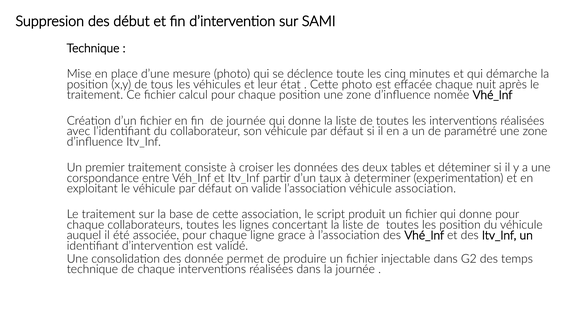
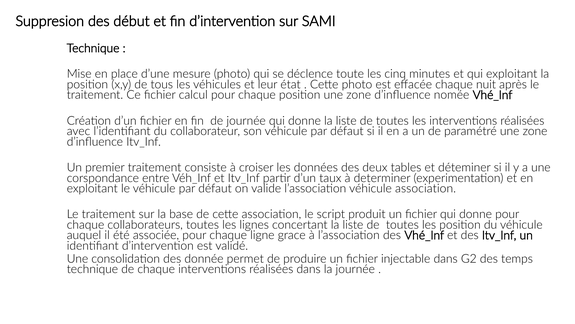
qui démarche: démarche -> exploitant
